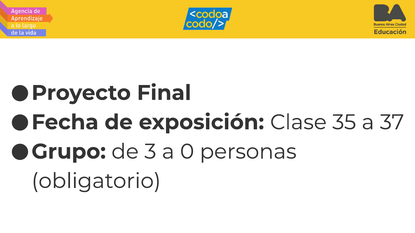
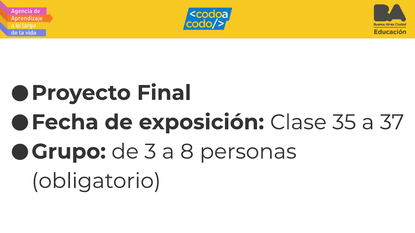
0: 0 -> 8
